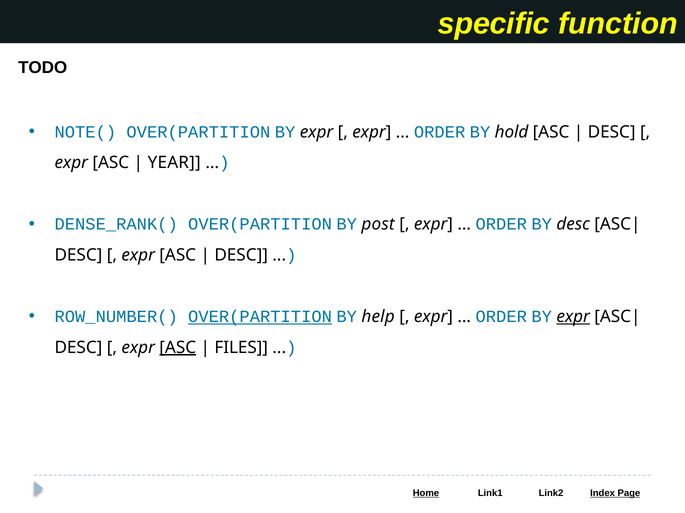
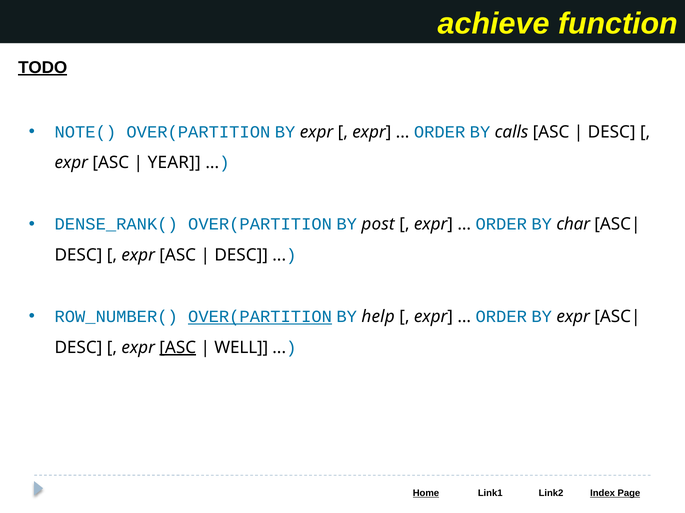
specific: specific -> achieve
TODO underline: none -> present
hold: hold -> calls
BY desc: desc -> char
expr at (573, 317) underline: present -> none
FILES: FILES -> WELL
